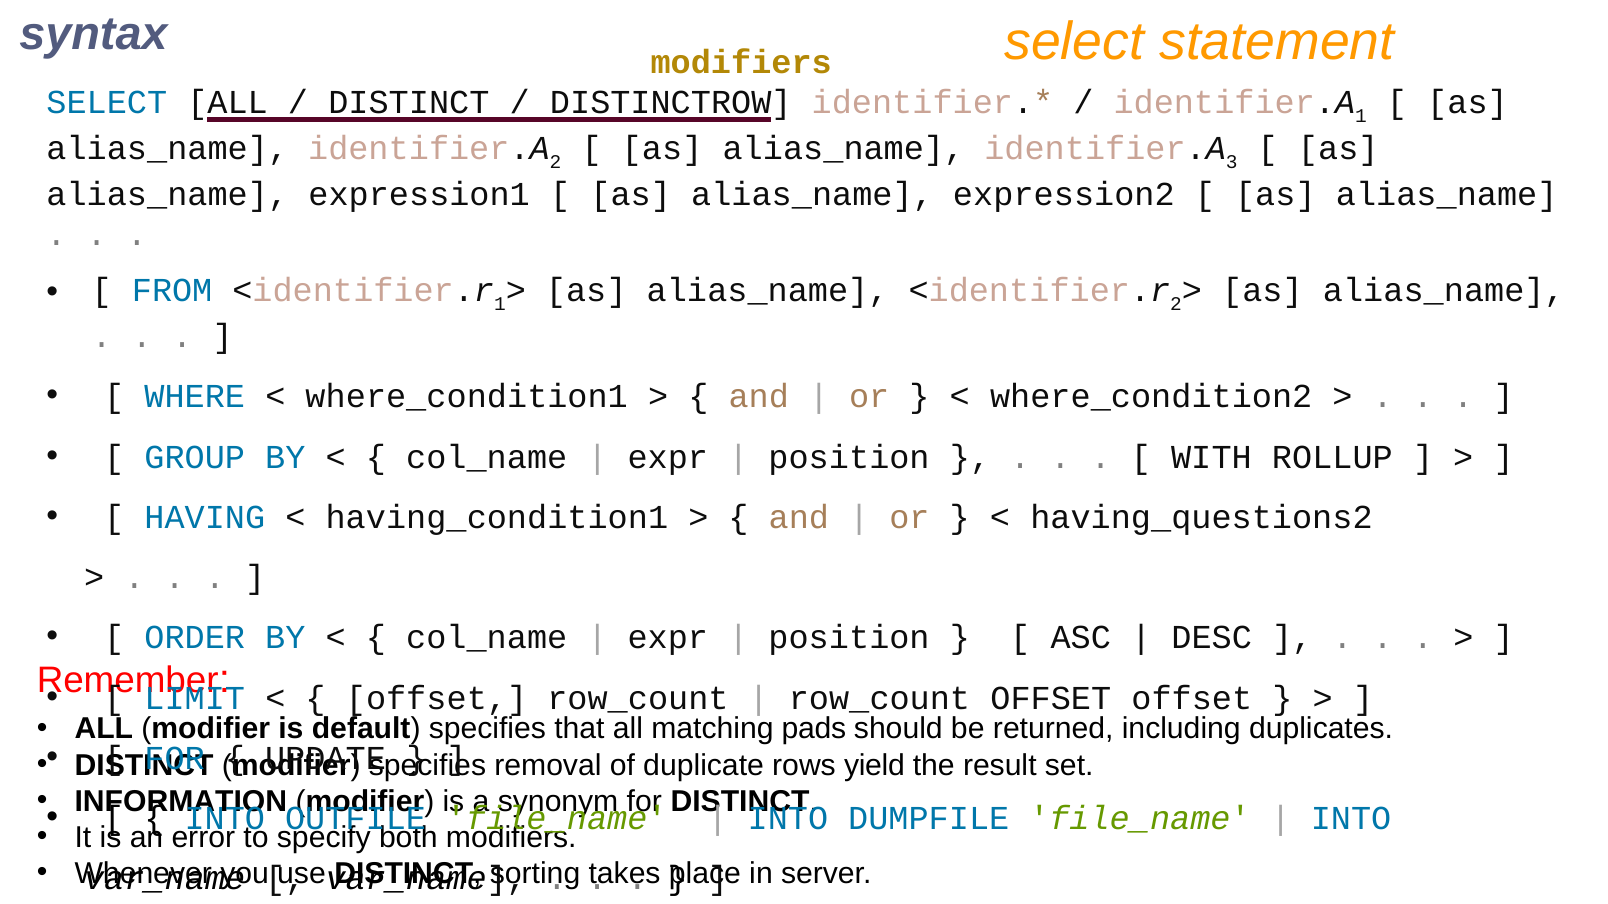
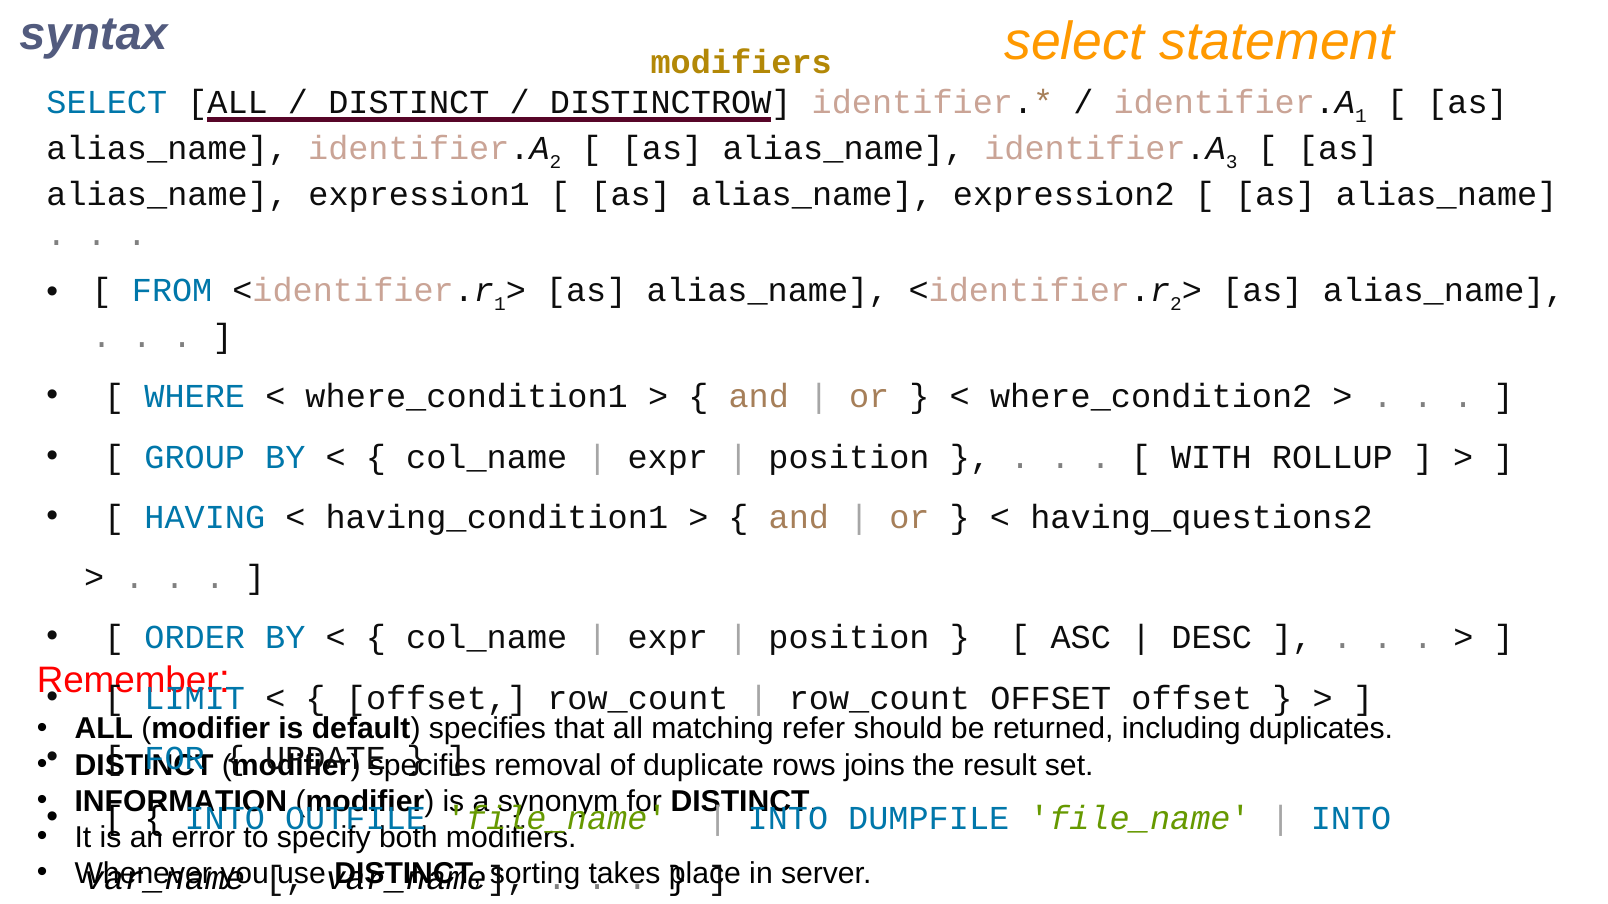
pads: pads -> refer
yield: yield -> joins
